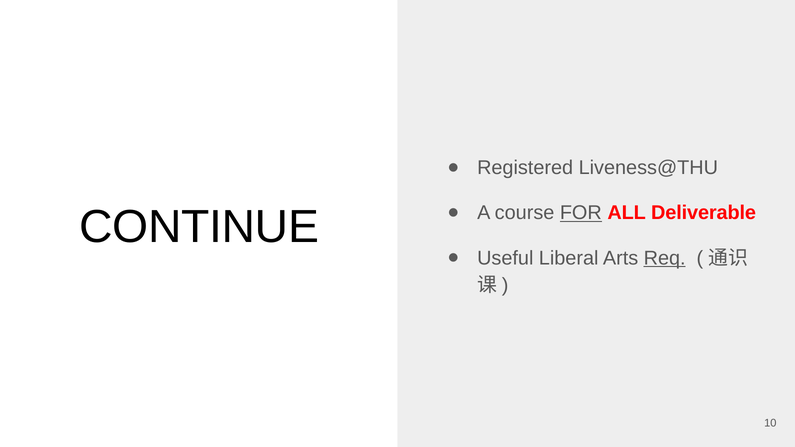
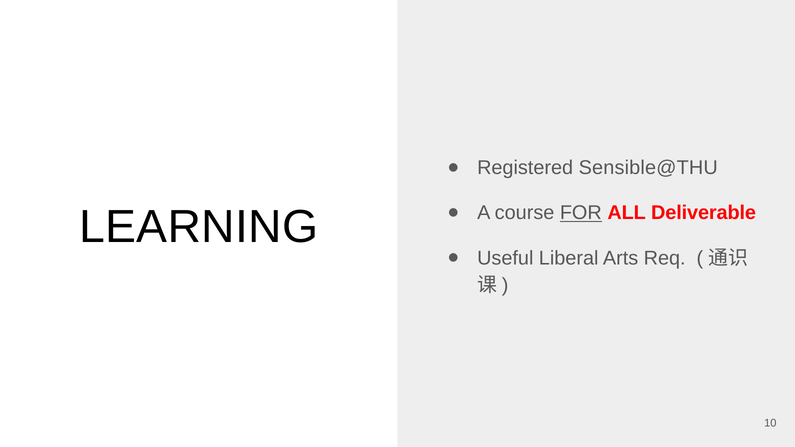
Liveness@THU: Liveness@THU -> Sensible@THU
CONTINUE: CONTINUE -> LEARNING
Req underline: present -> none
